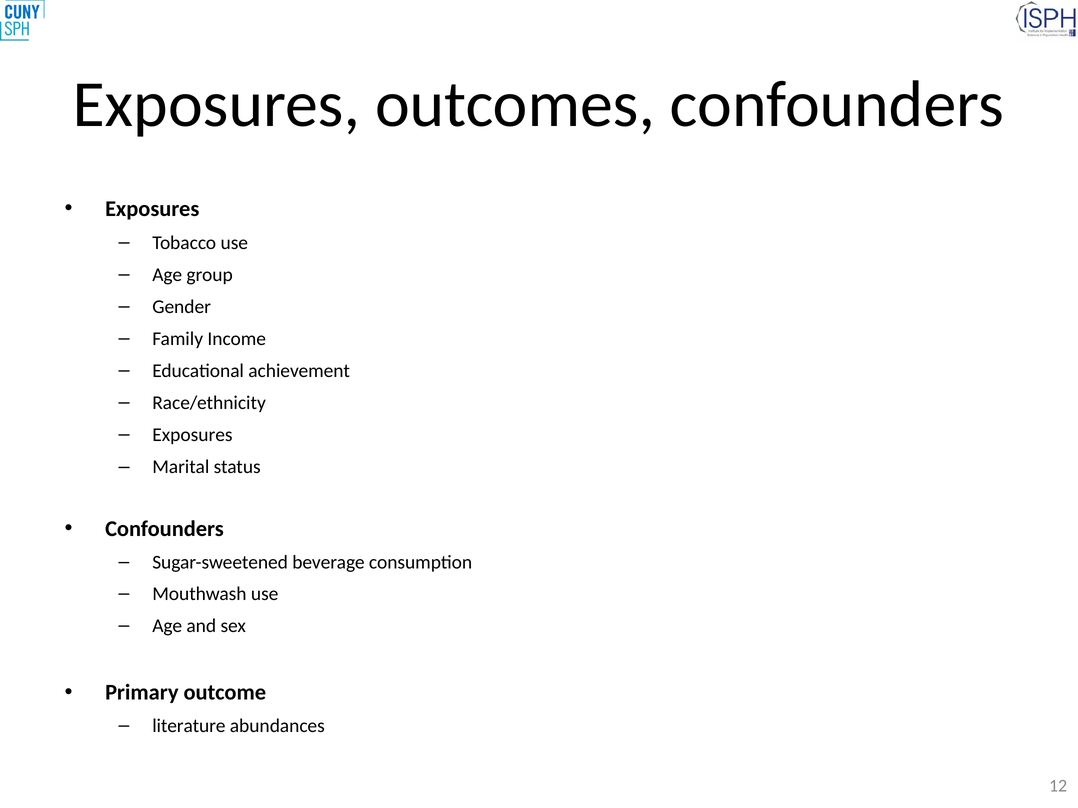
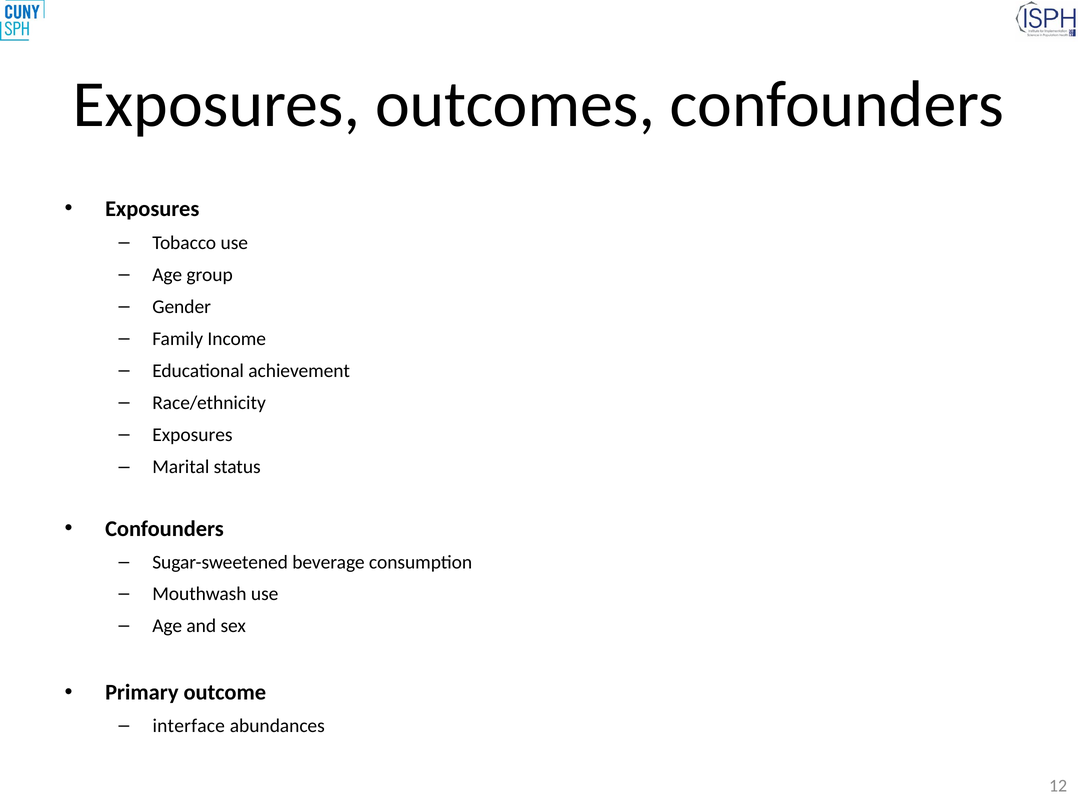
literature: literature -> interface
